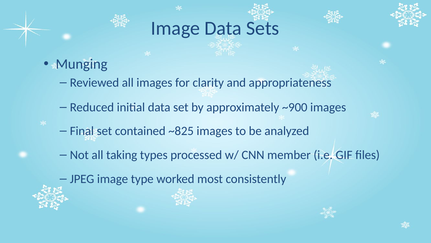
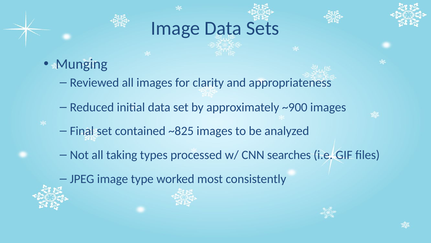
member: member -> searches
